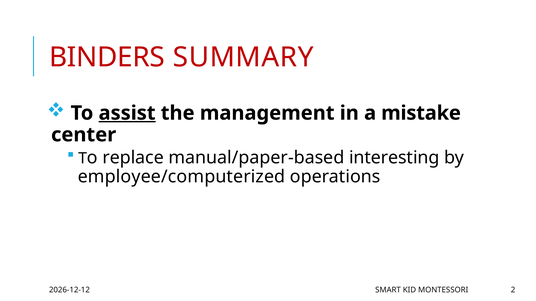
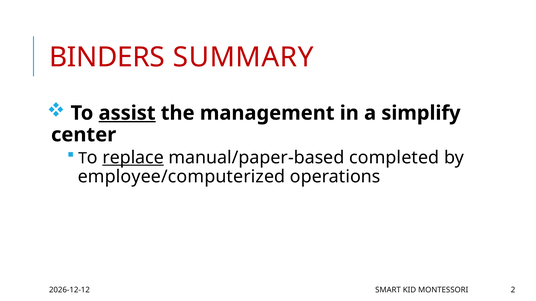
mistake: mistake -> simplify
replace underline: none -> present
interesting: interesting -> completed
